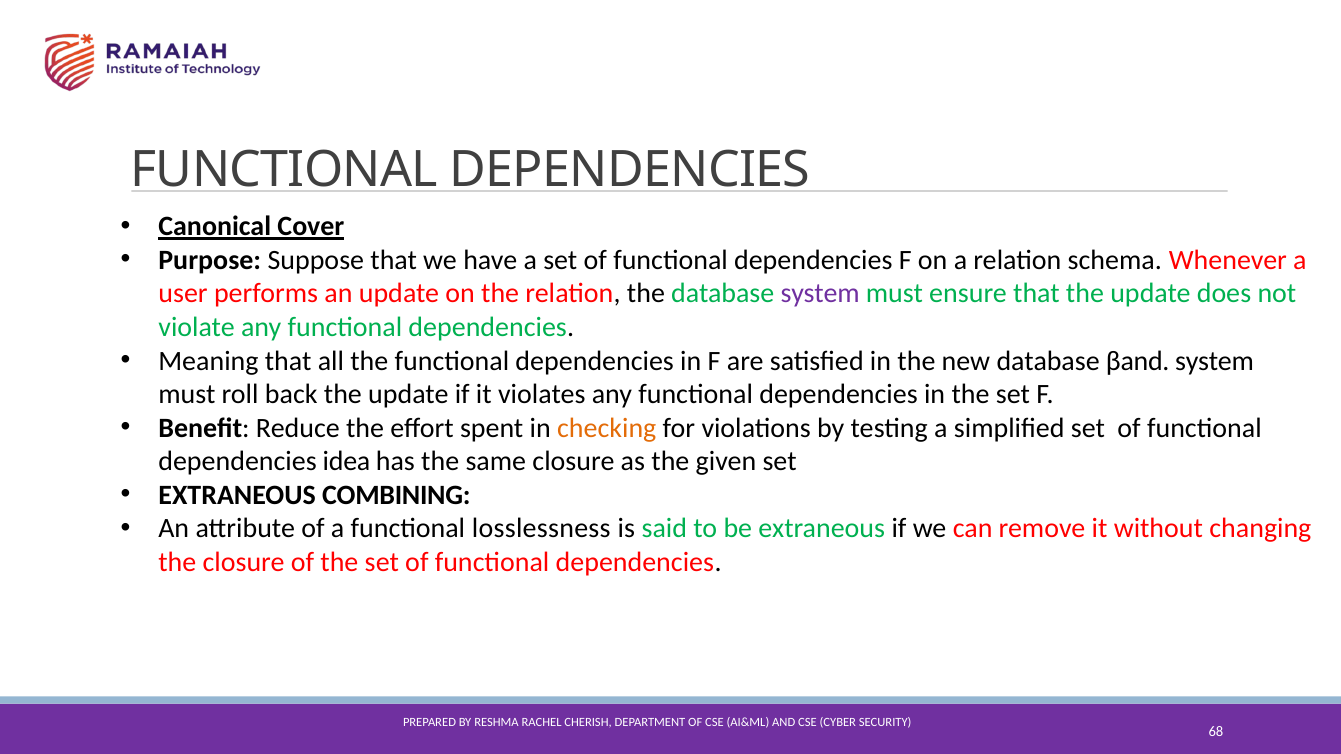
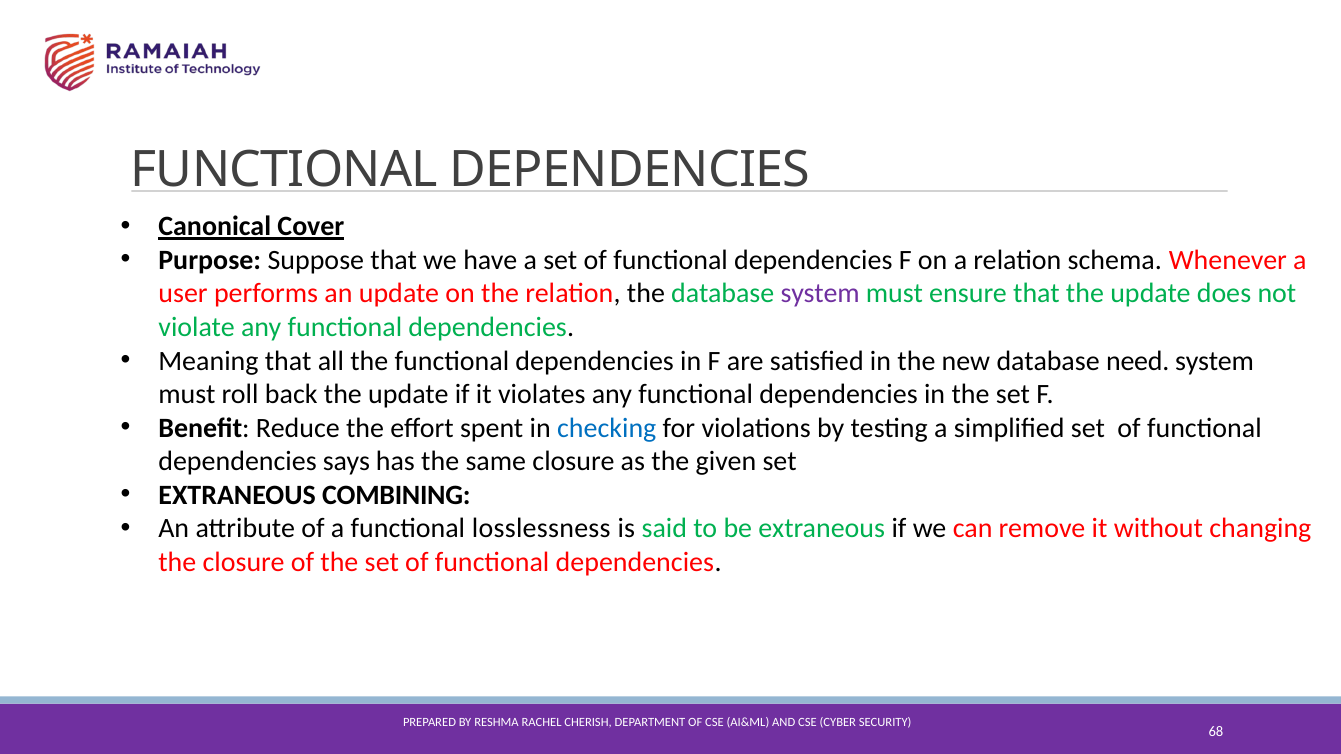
βand: βand -> need
checking colour: orange -> blue
idea: idea -> says
